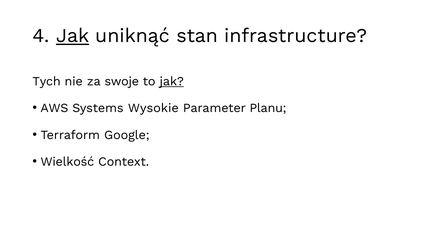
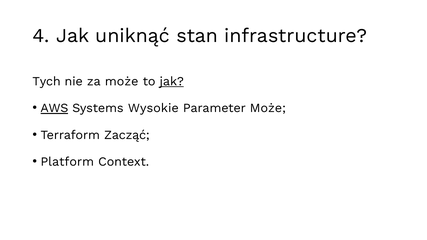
Jak at (73, 36) underline: present -> none
za swoje: swoje -> może
AWS underline: none -> present
Parameter Planu: Planu -> Może
Google: Google -> Zacząć
Wielkość: Wielkość -> Platform
